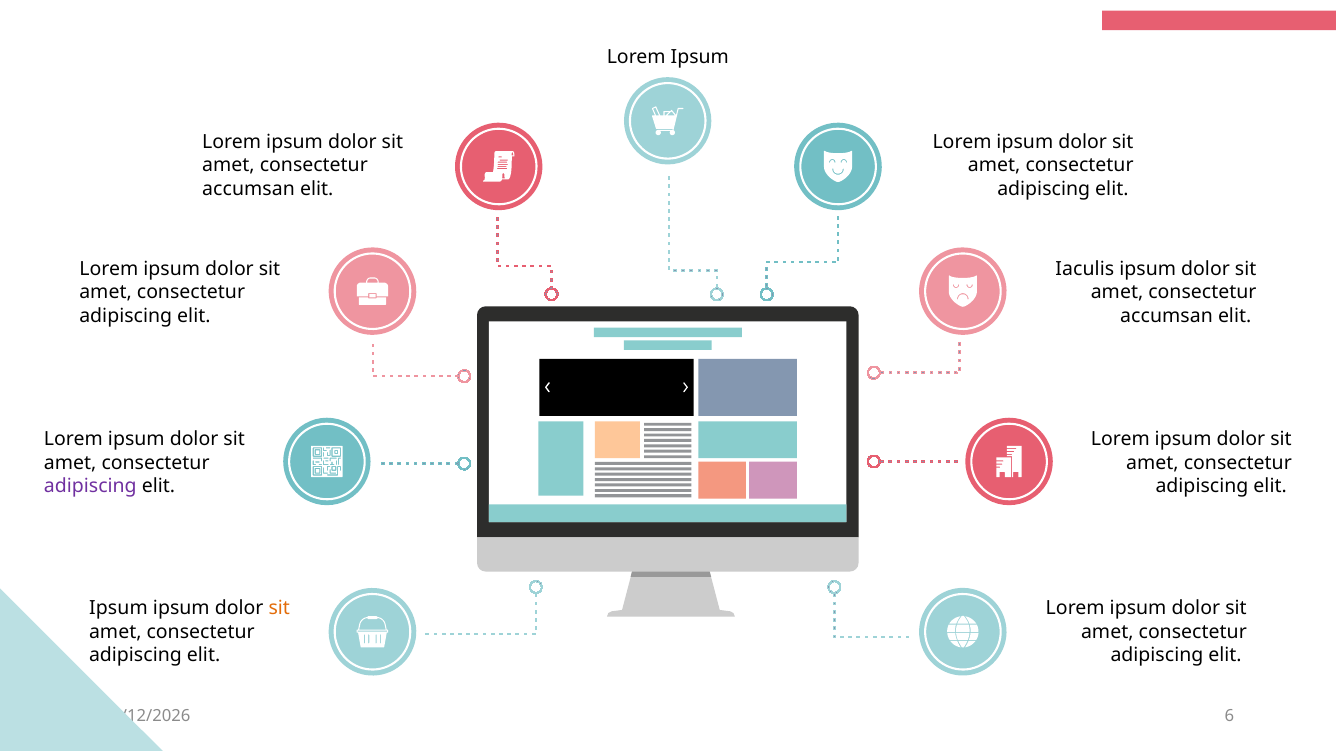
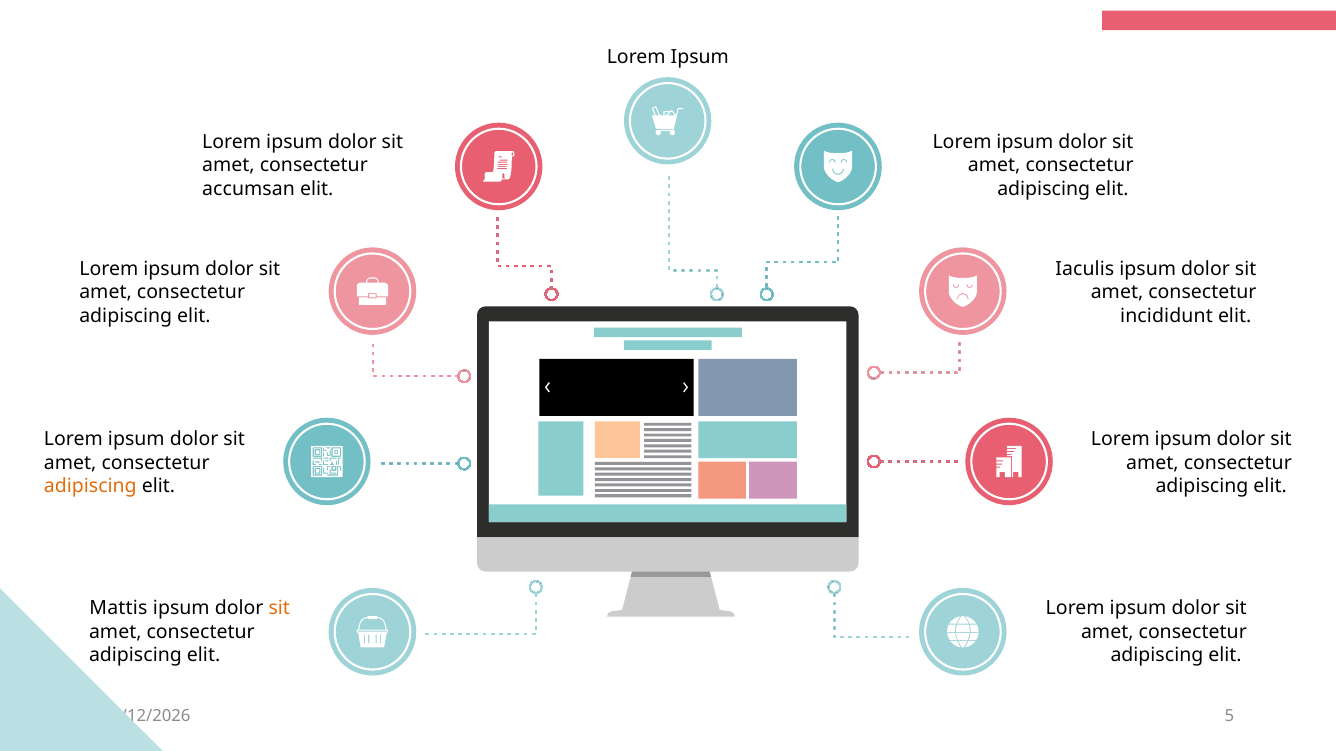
accumsan at (1167, 316): accumsan -> incididunt
adipiscing at (90, 486) colour: purple -> orange
Ipsum at (118, 609): Ipsum -> Mattis
6: 6 -> 5
